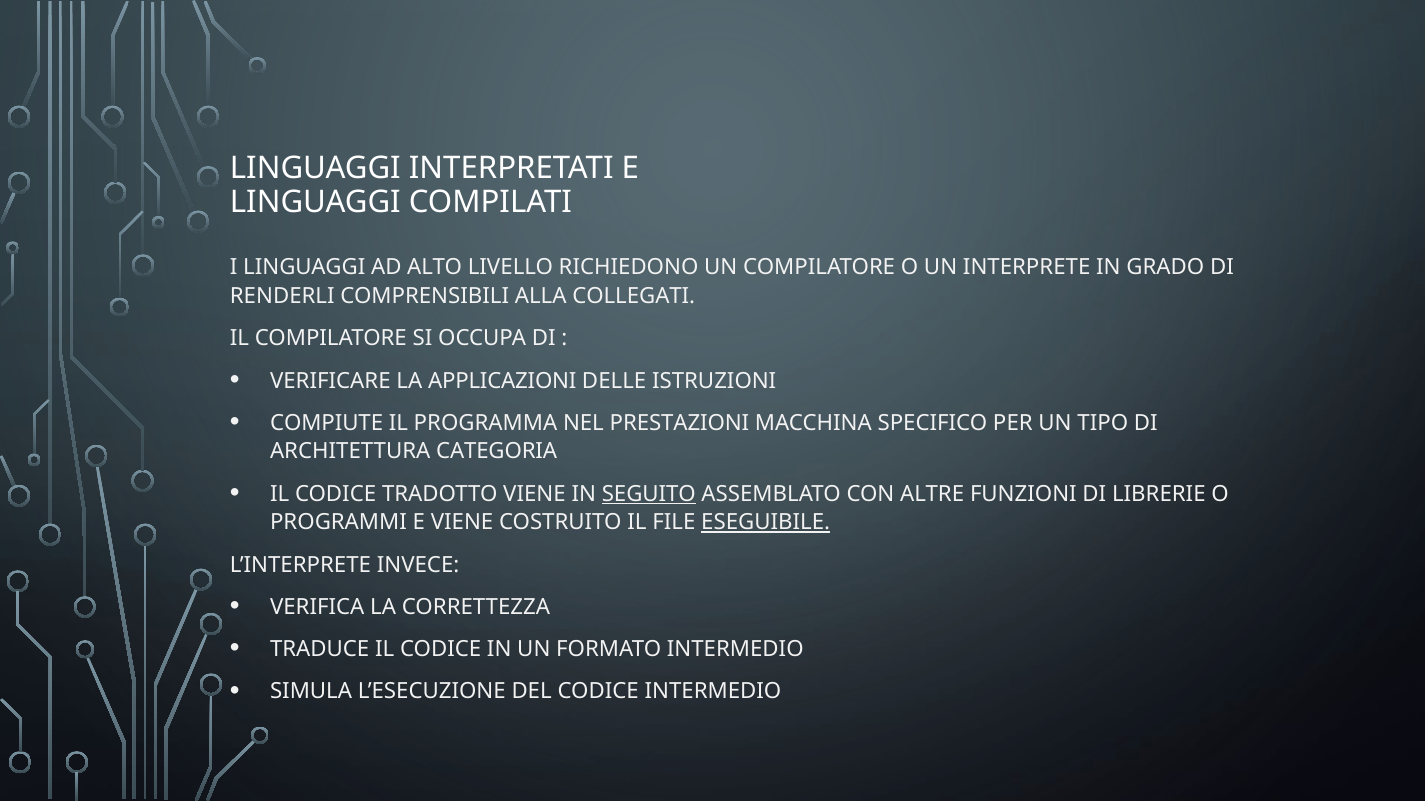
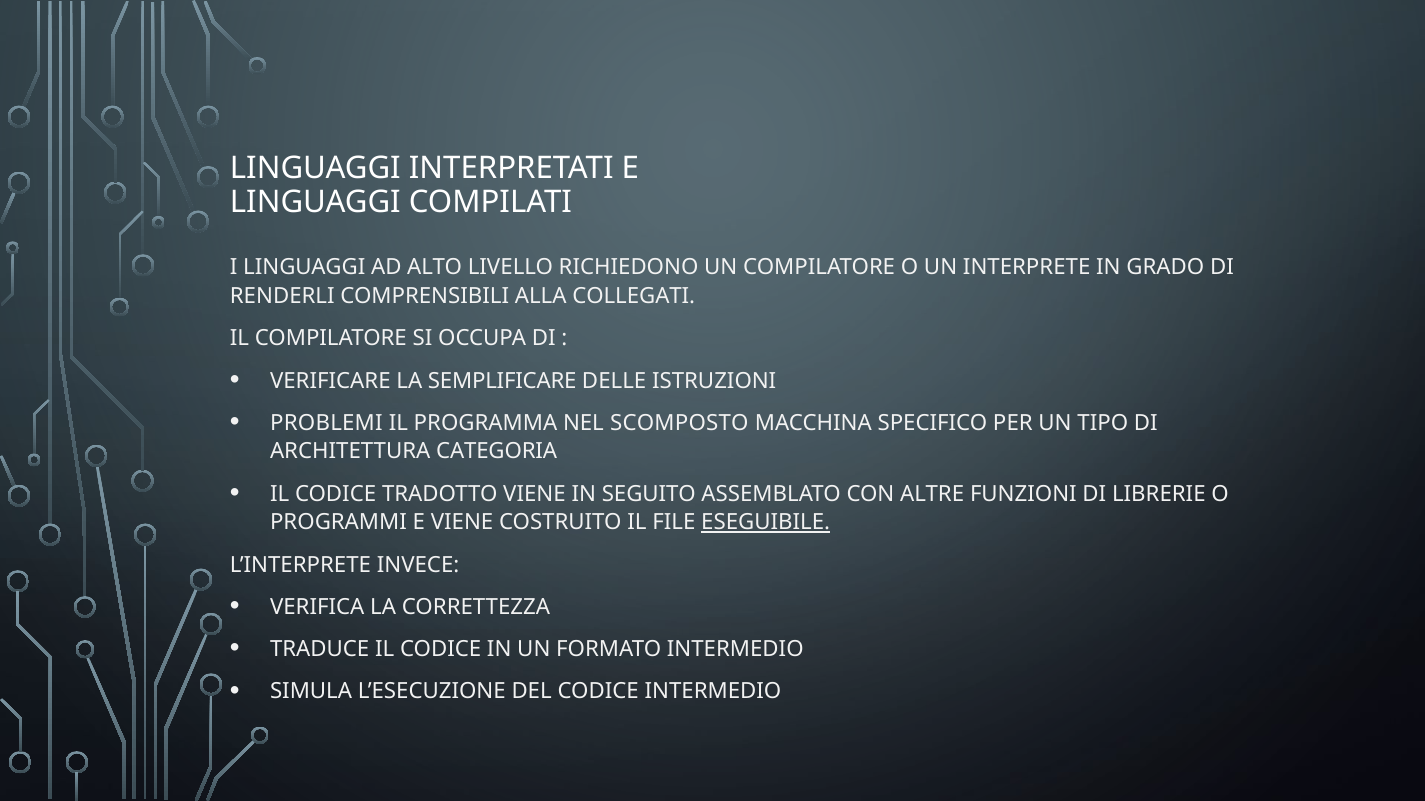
APPLICAZIONI: APPLICAZIONI -> SEMPLIFICARE
COMPIUTE: COMPIUTE -> PROBLEMI
PRESTAZIONI: PRESTAZIONI -> SCOMPOSTO
SEGUITO underline: present -> none
